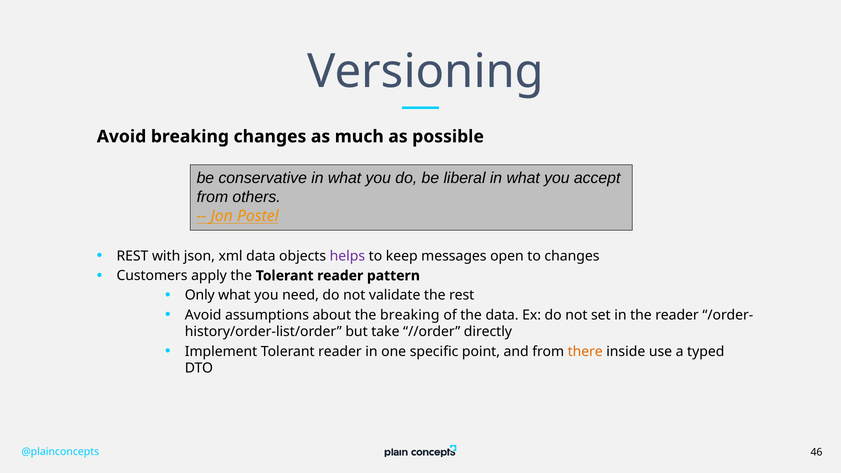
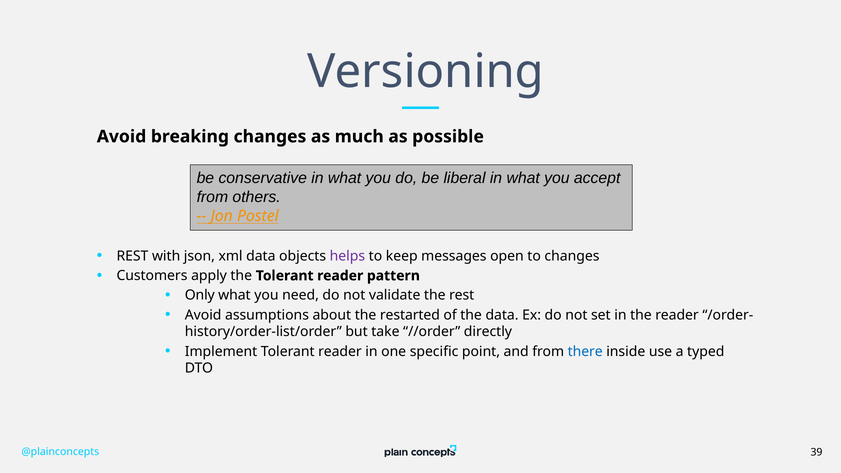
the breaking: breaking -> restarted
there colour: orange -> blue
46: 46 -> 39
